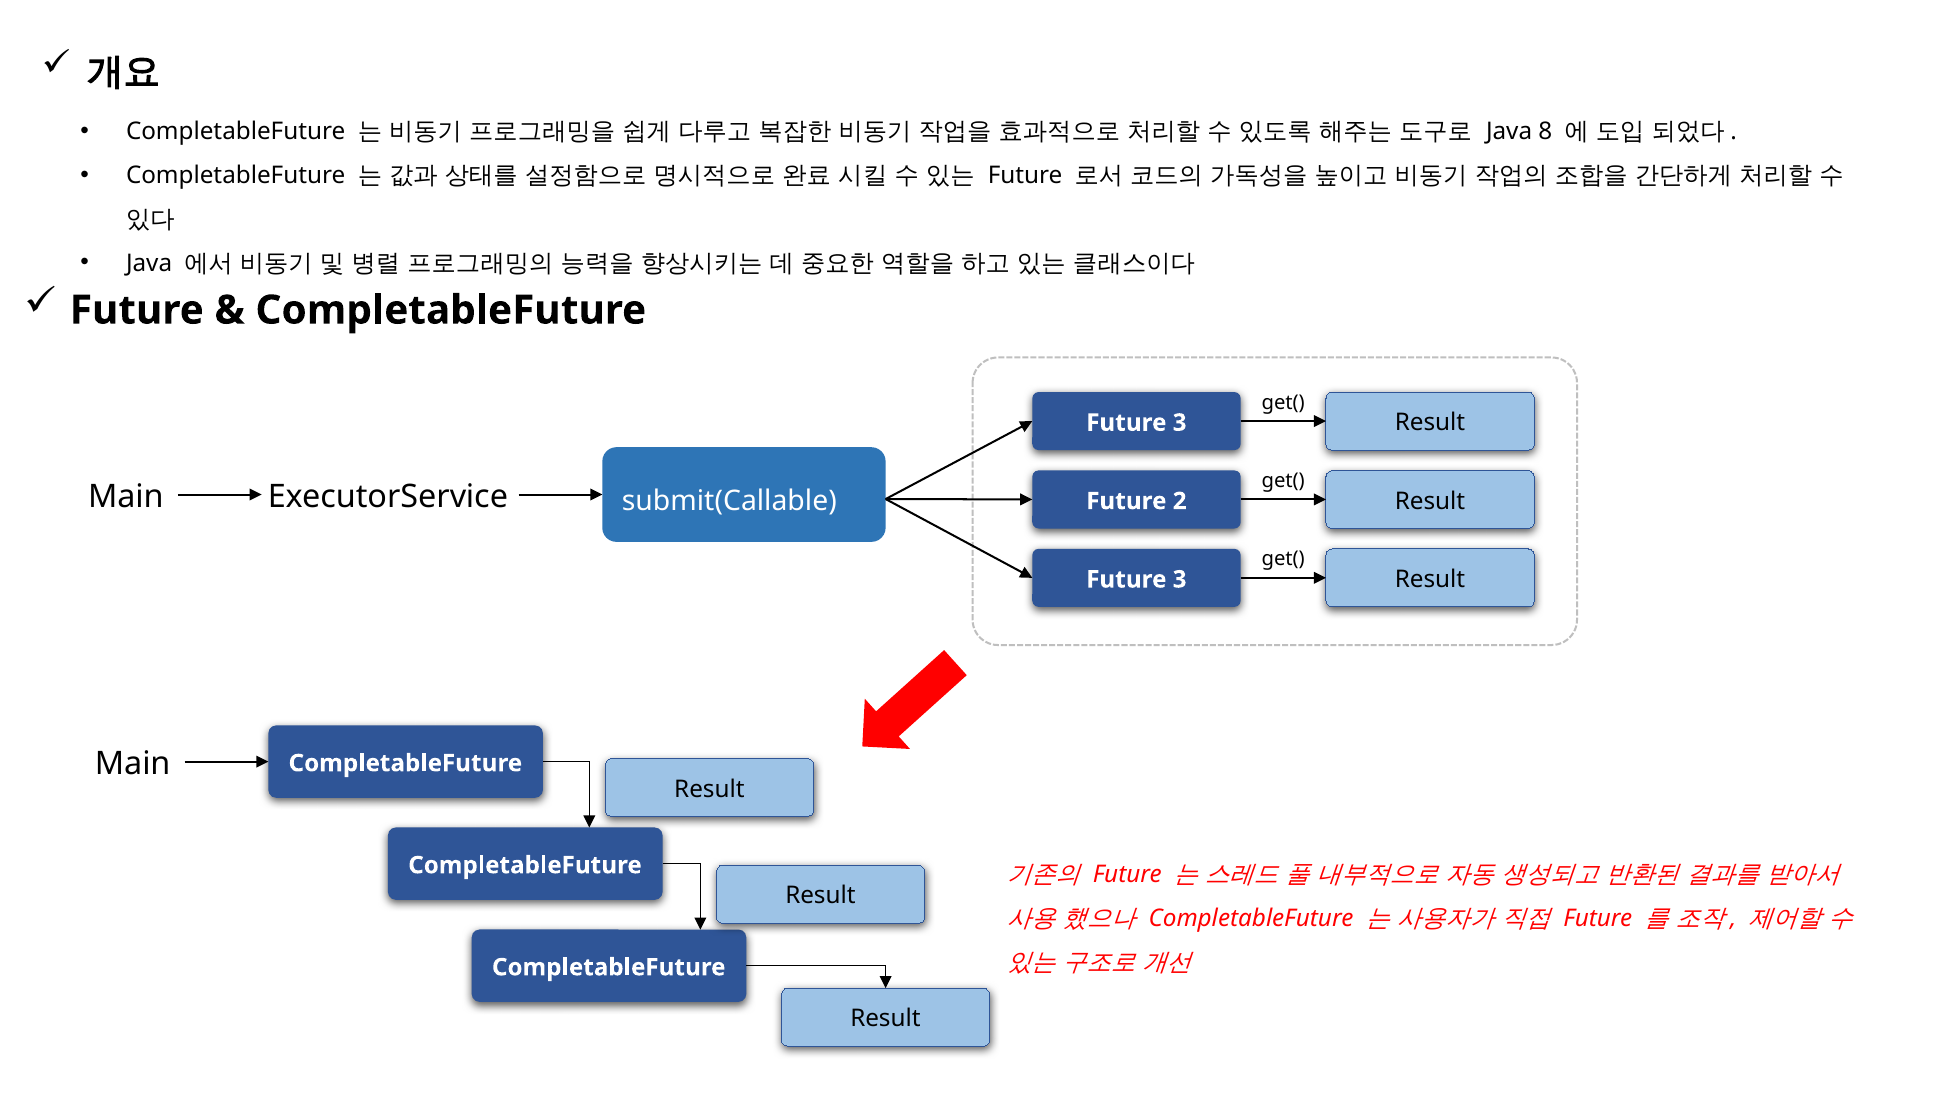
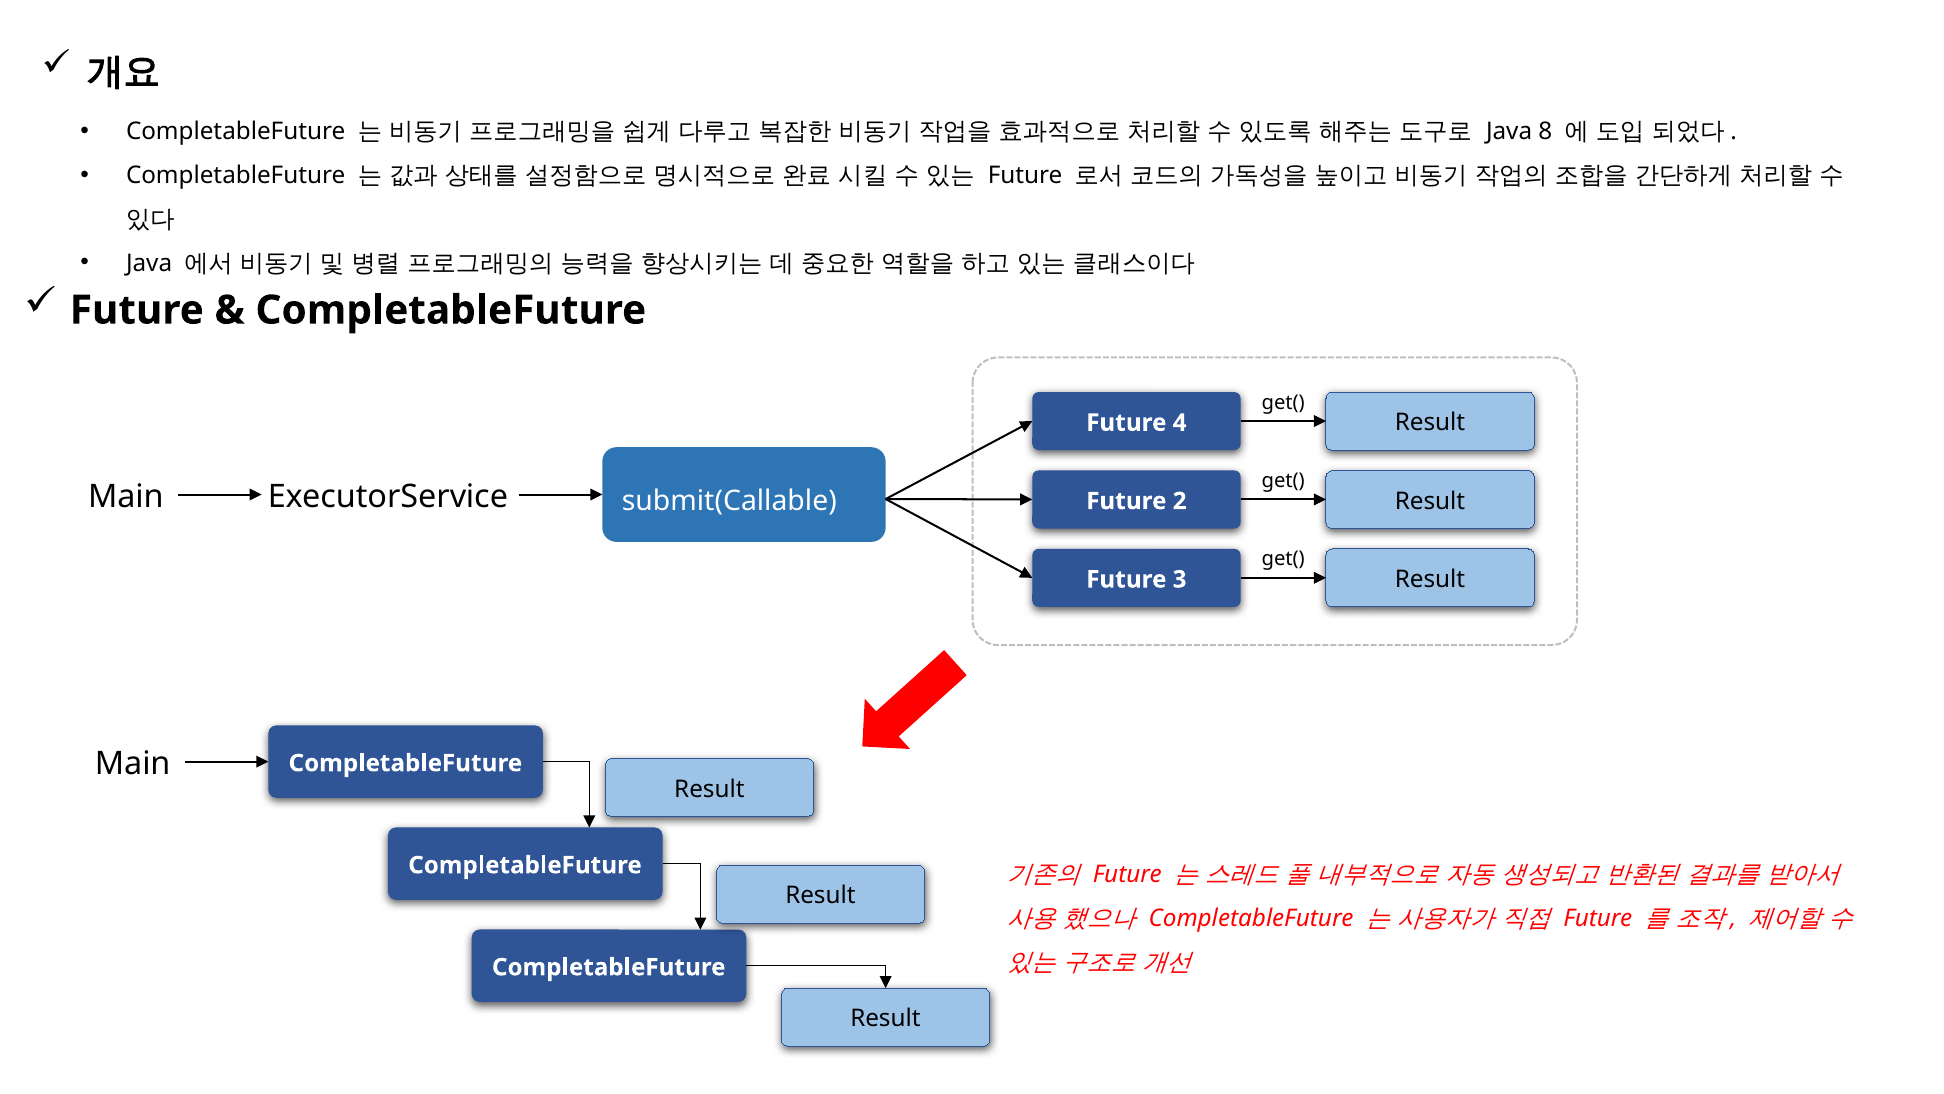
3 at (1180, 423): 3 -> 4
